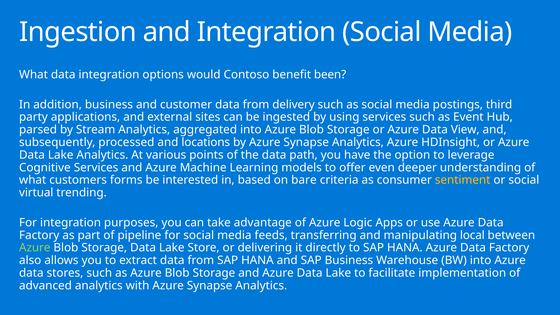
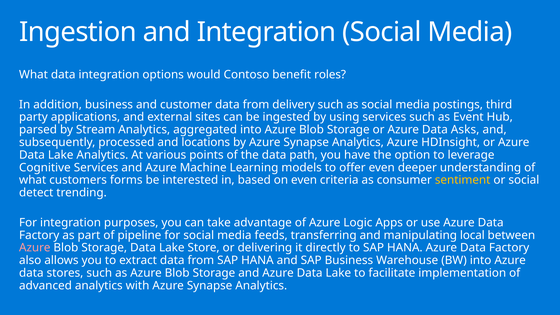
been: been -> roles
View: View -> Asks
on bare: bare -> even
virtual: virtual -> detect
Azure at (35, 248) colour: light green -> pink
